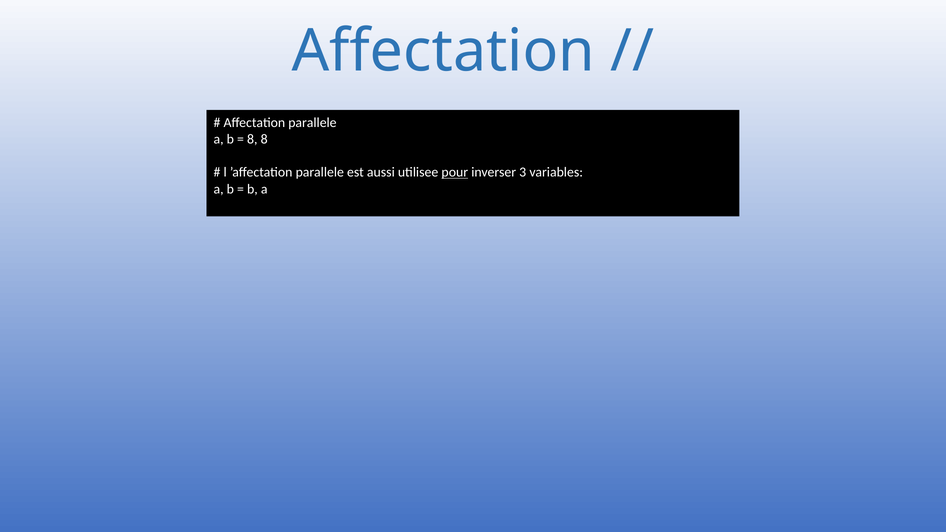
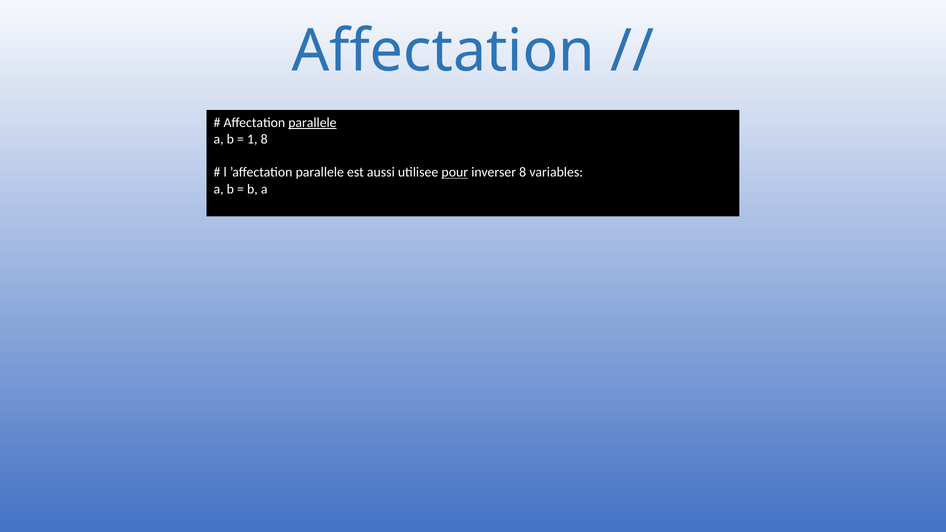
parallele at (312, 123) underline: none -> present
8 at (252, 139): 8 -> 1
inverser 3: 3 -> 8
